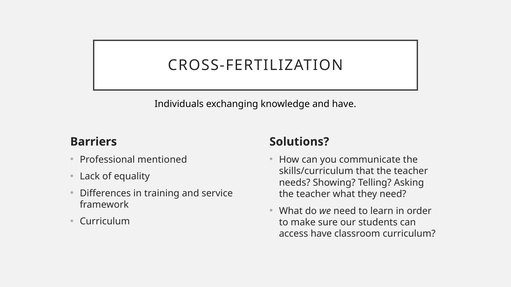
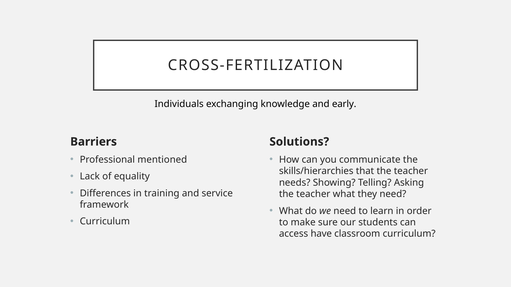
and have: have -> early
skills/curriculum: skills/curriculum -> skills/hierarchies
